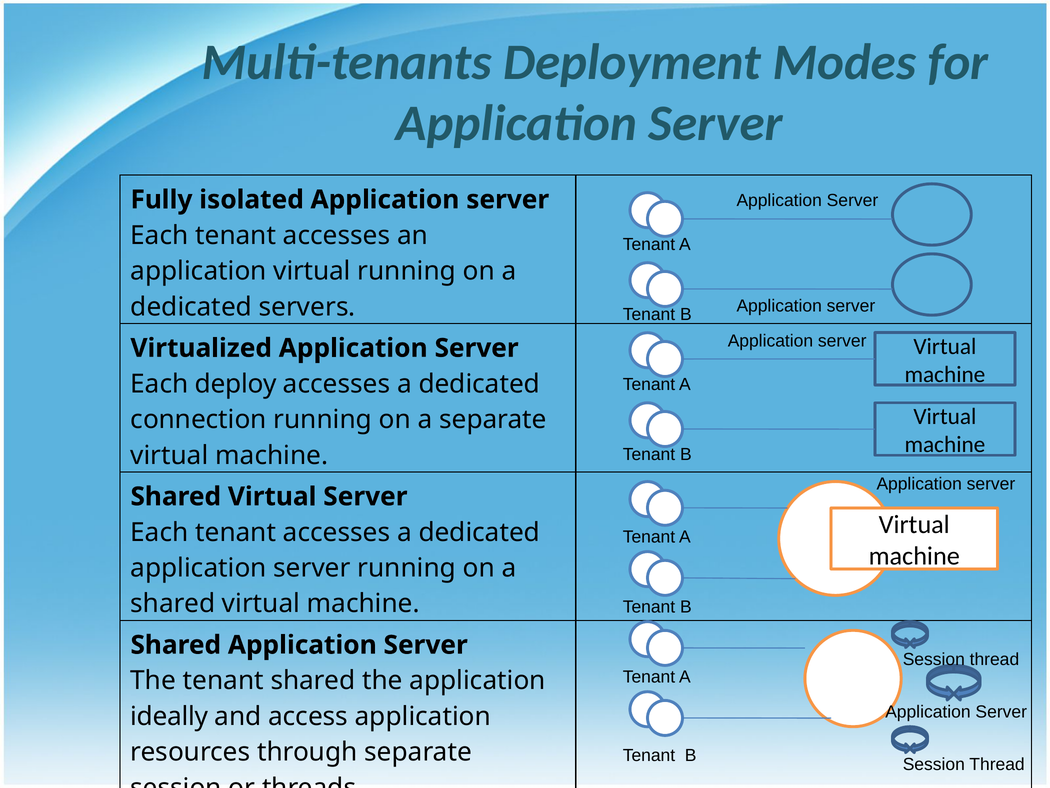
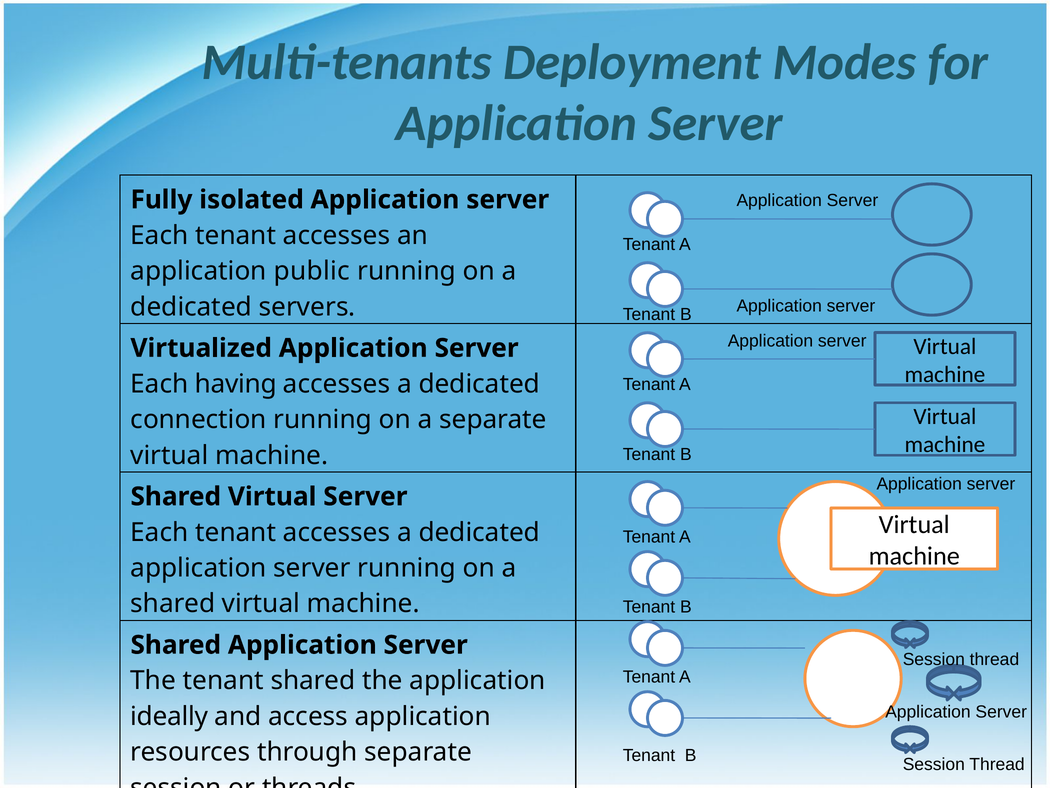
application virtual: virtual -> public
deploy: deploy -> having
